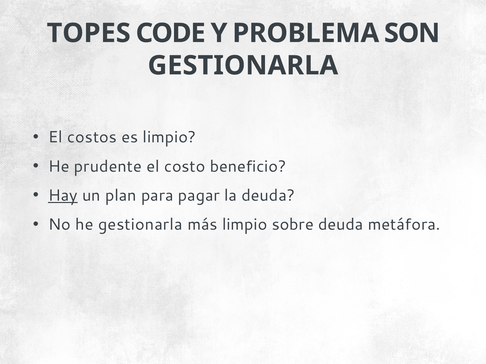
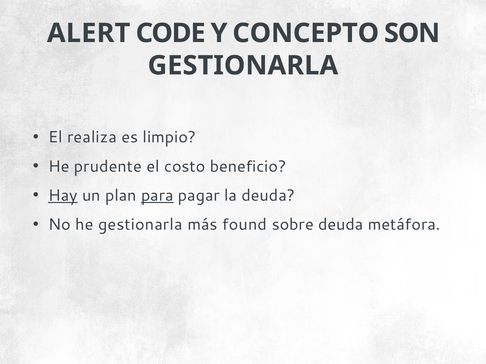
TOPES: TOPES -> ALERT
PROBLEMA: PROBLEMA -> CONCEPTO
costos: costos -> realiza
para underline: none -> present
más limpio: limpio -> found
